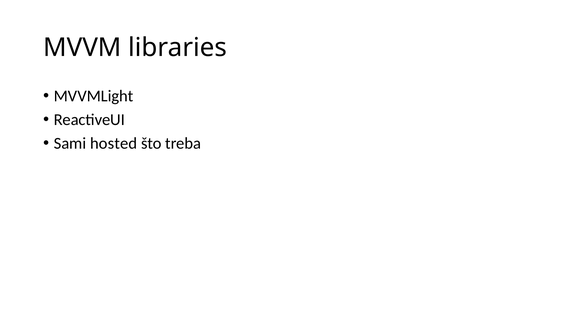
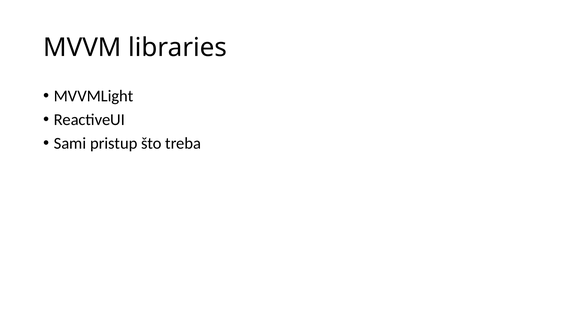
hosted: hosted -> pristup
